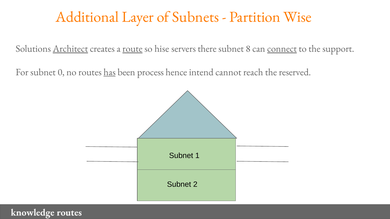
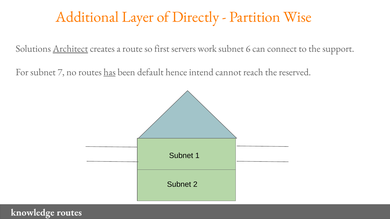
Subnets: Subnets -> Directly
route underline: present -> none
hise: hise -> first
there: there -> work
8: 8 -> 6
connect underline: present -> none
0: 0 -> 7
process: process -> default
